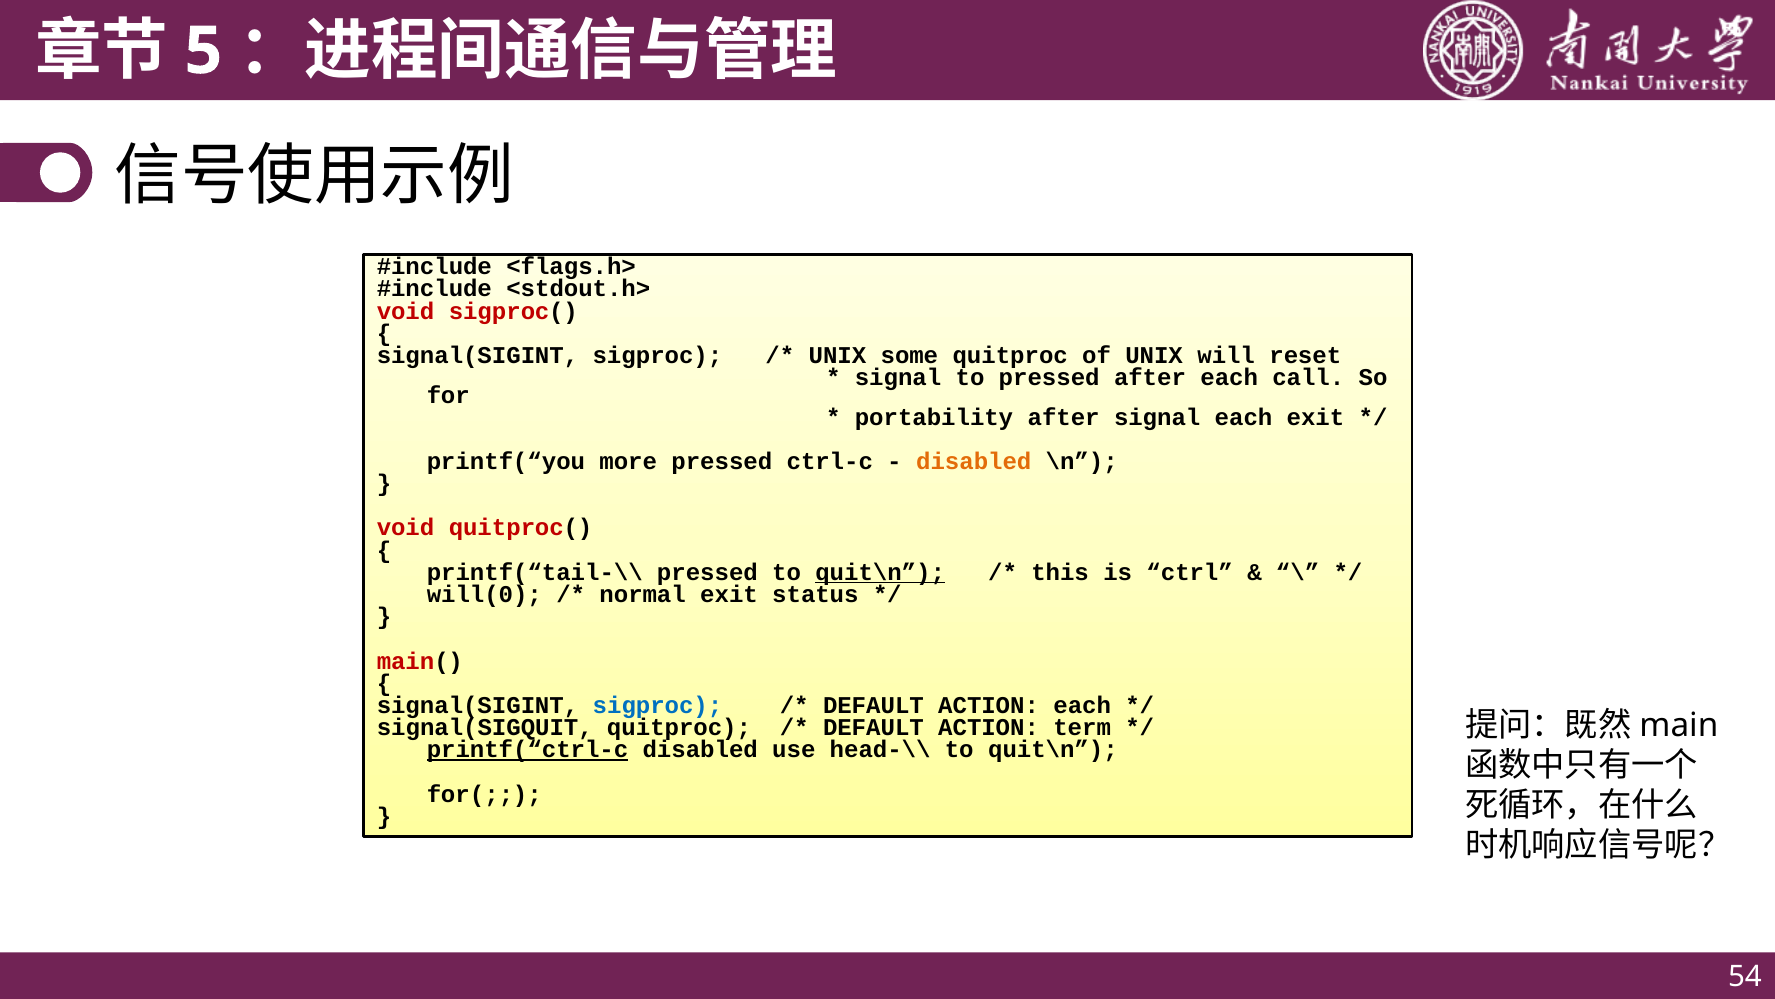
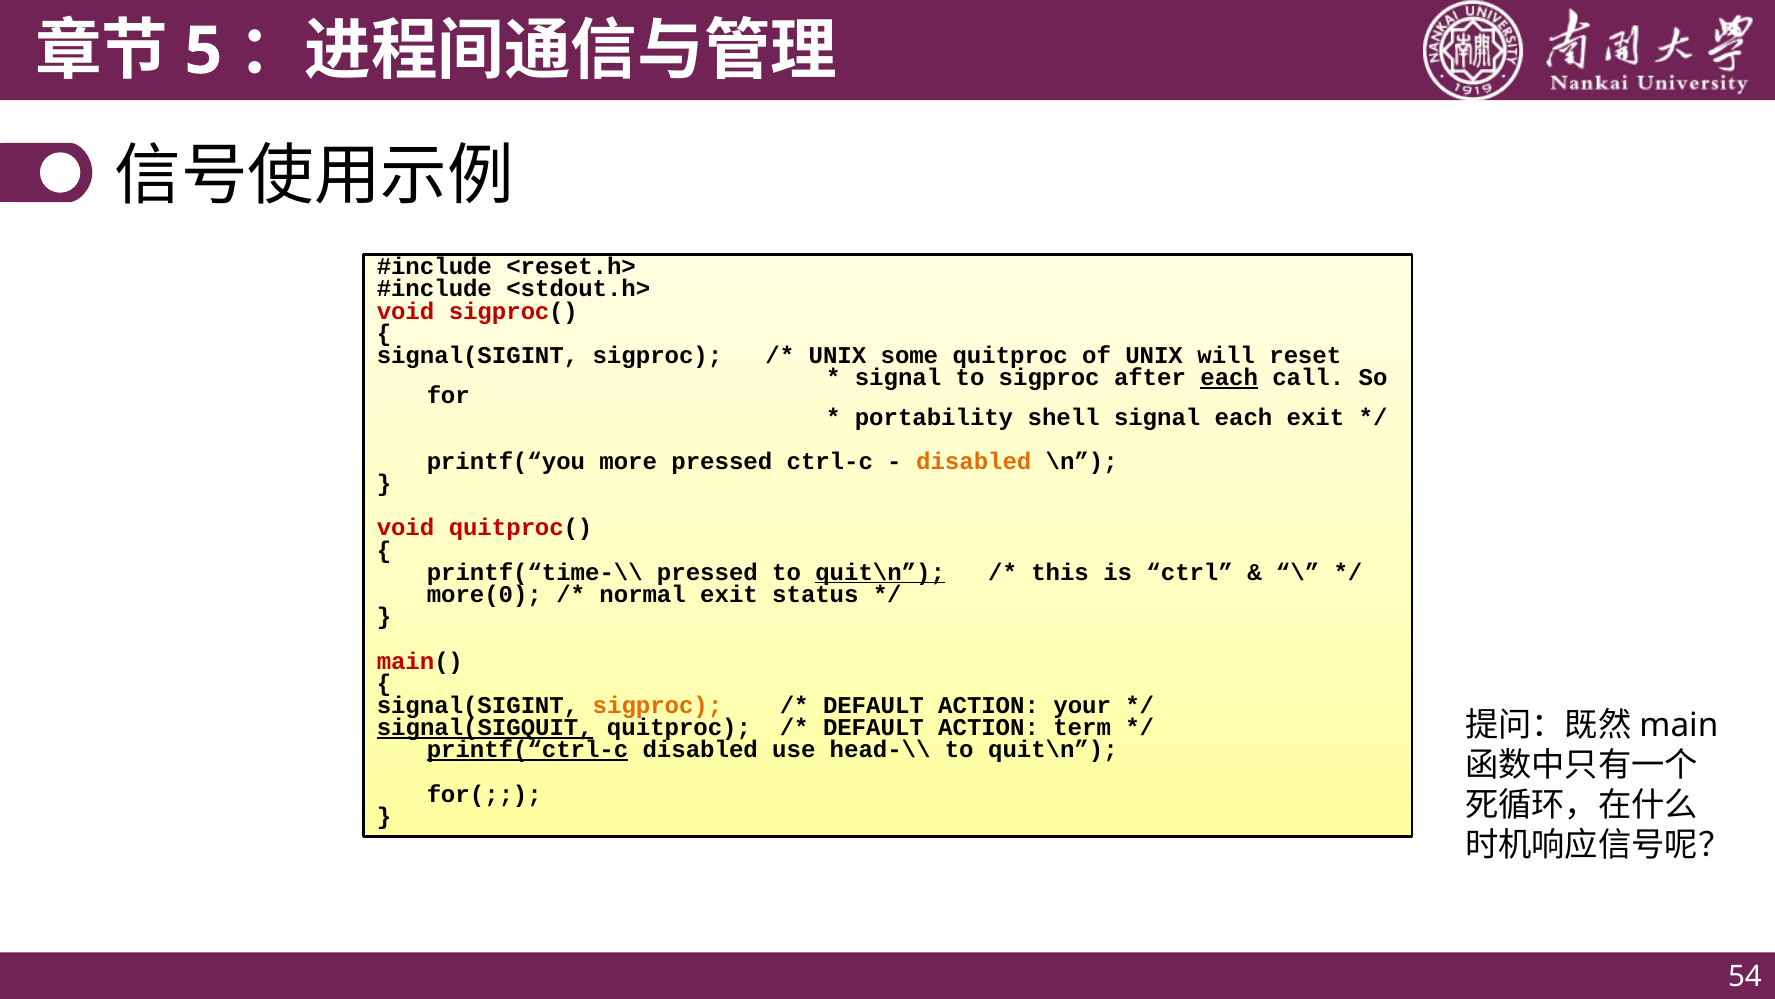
<flags.h>: <flags.h> -> <reset.h>
to pressed: pressed -> sigproc
each at (1229, 377) underline: none -> present
portability after: after -> shell
printf(“tail-\\: printf(“tail-\\ -> printf(“time-\\
will(0: will(0 -> more(0
sigproc at (658, 705) colour: blue -> orange
ACTION each: each -> your
signal(SIGQUIT underline: none -> present
